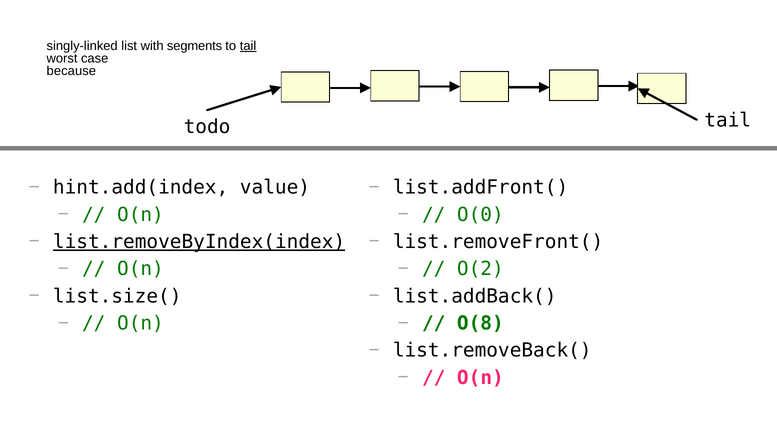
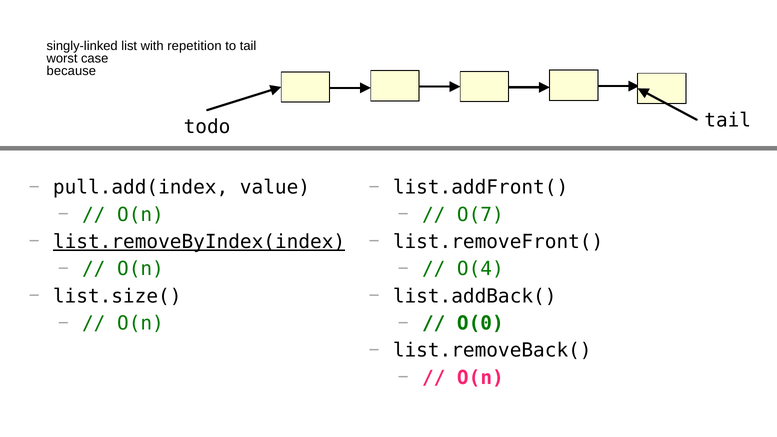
segments: segments -> repetition
tail at (248, 46) underline: present -> none
hint.add(index: hint.add(index -> pull.add(index
O(0: O(0 -> O(7
O(2: O(2 -> O(4
O(8: O(8 -> O(0
